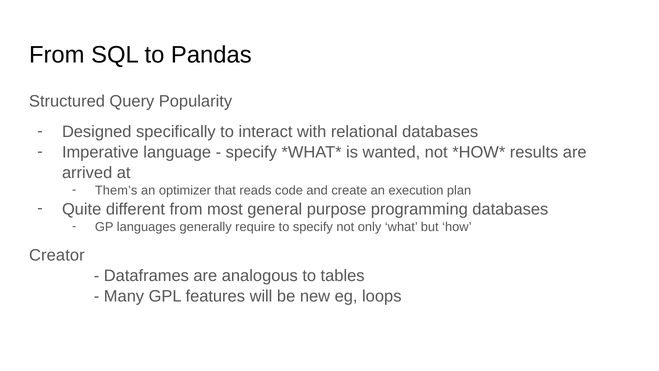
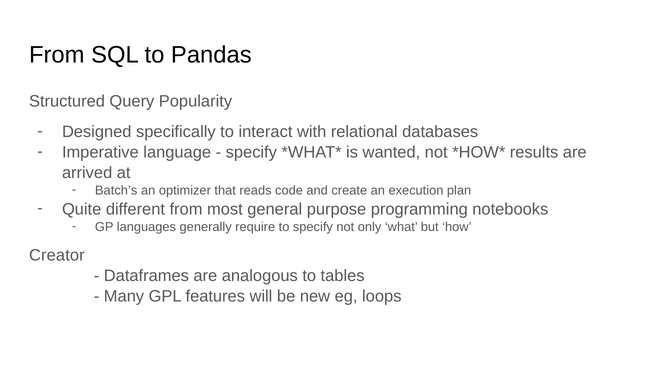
Them’s: Them’s -> Batch’s
programming databases: databases -> notebooks
